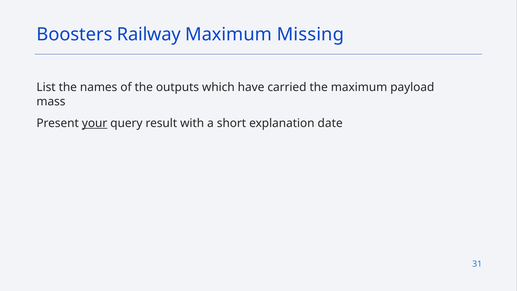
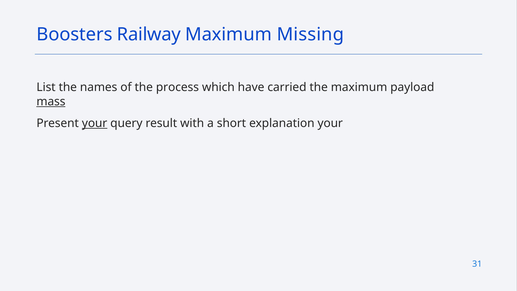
outputs: outputs -> process
mass underline: none -> present
explanation date: date -> your
